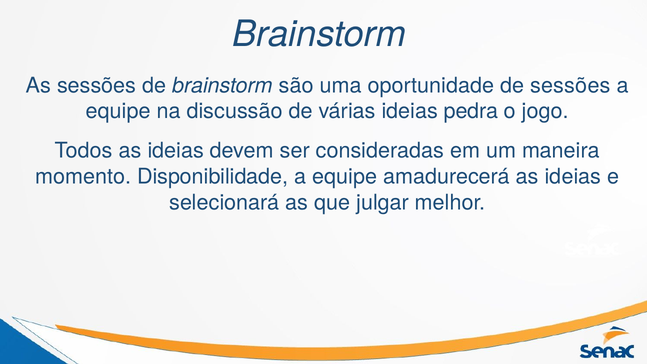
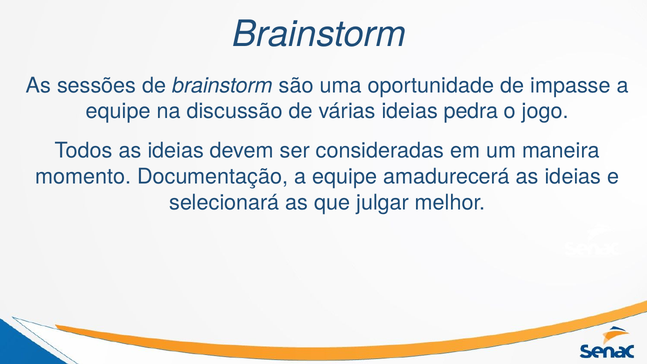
de sessões: sessões -> impasse
Disponibilidade: Disponibilidade -> Documentação
